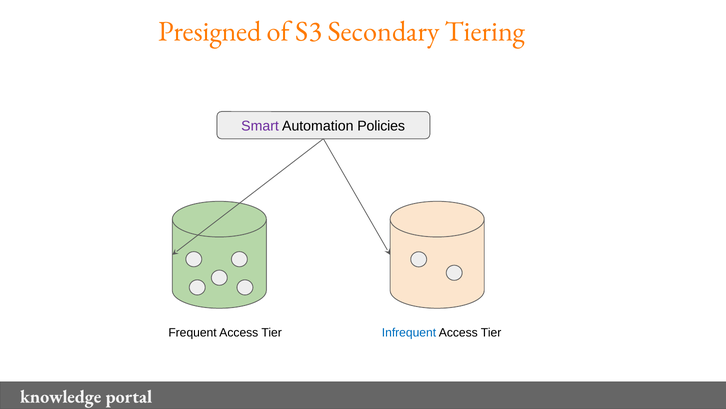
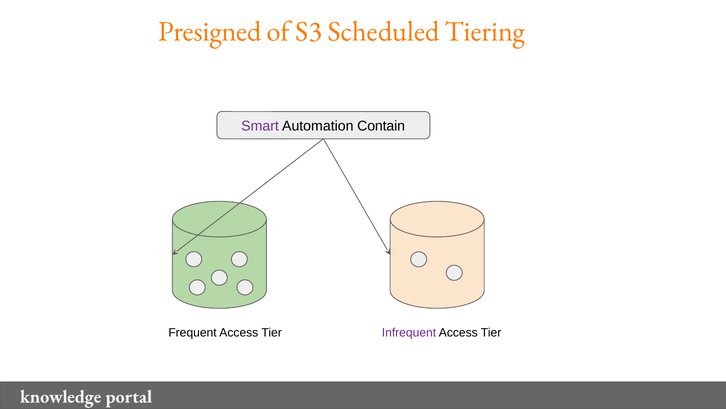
Secondary: Secondary -> Scheduled
Policies: Policies -> Contain
Infrequent colour: blue -> purple
